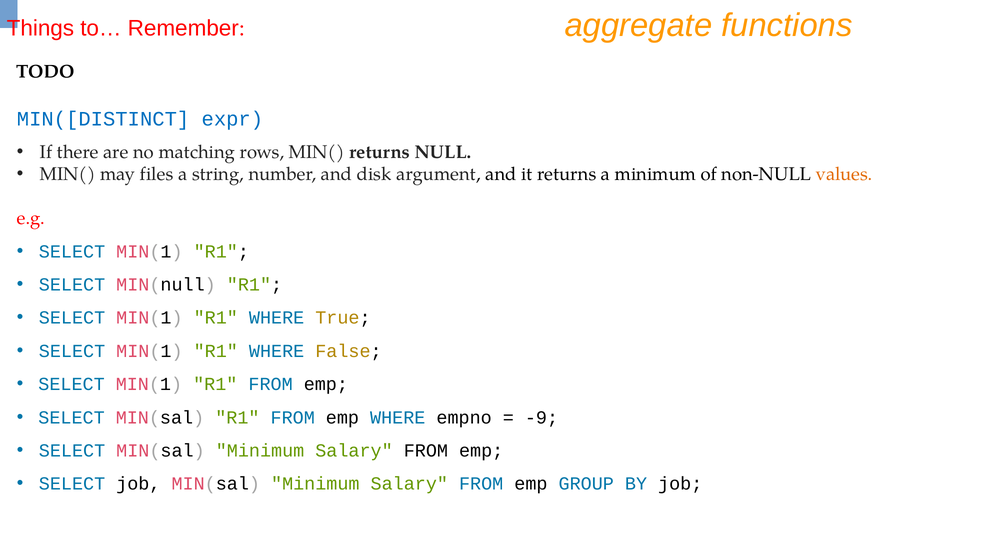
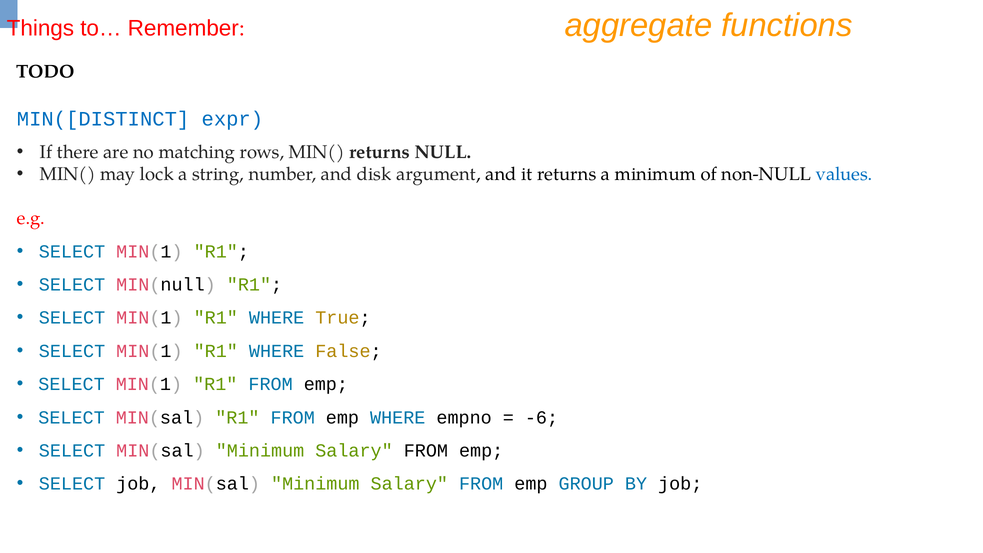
files: files -> lock
values colour: orange -> blue
-9: -9 -> -6
